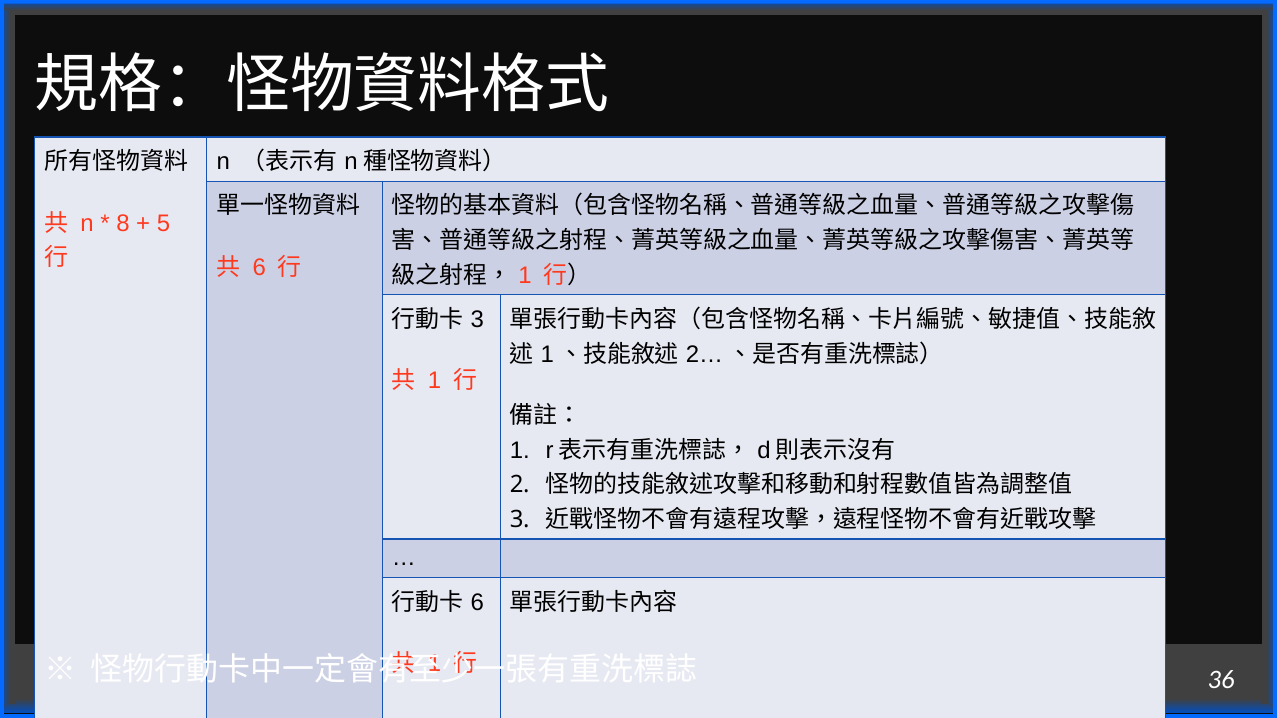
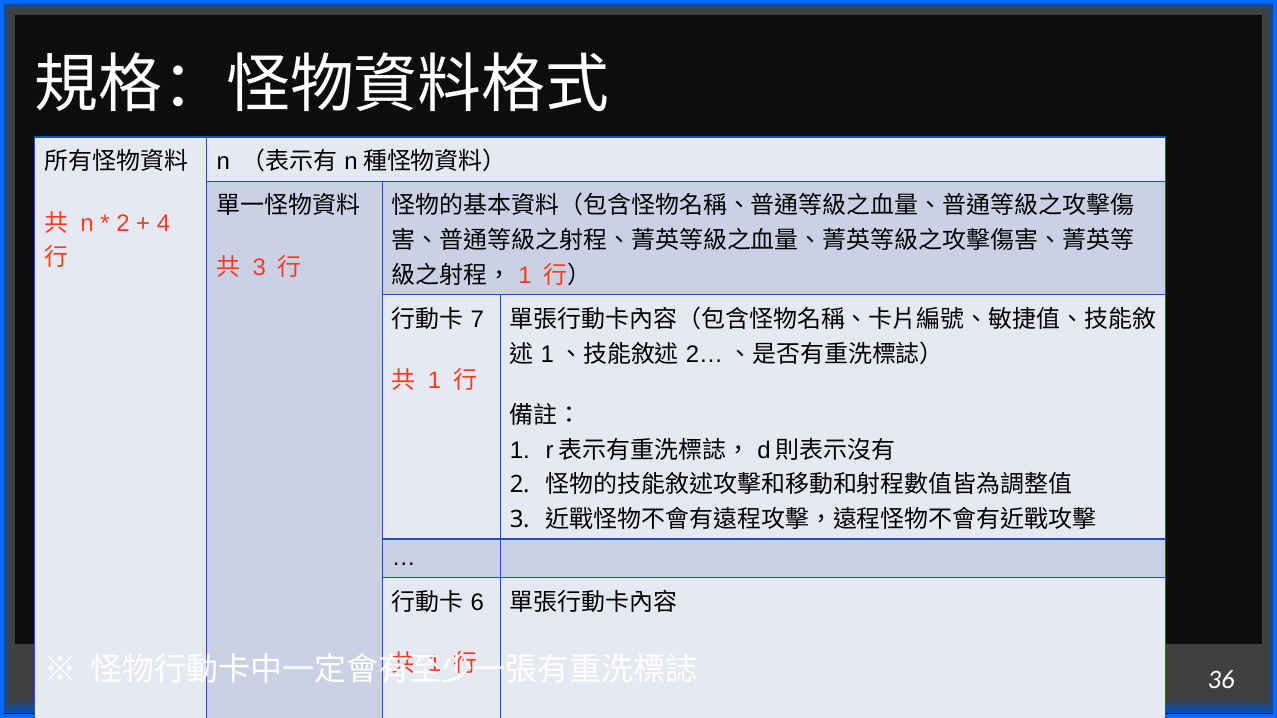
8 at (123, 223): 8 -> 2
5: 5 -> 4
6 at (259, 268): 6 -> 3
3 at (477, 320): 3 -> 7
